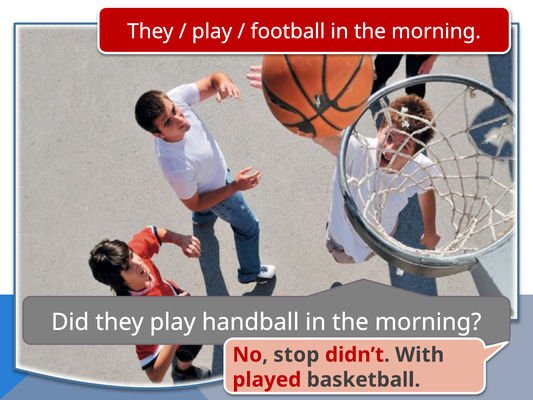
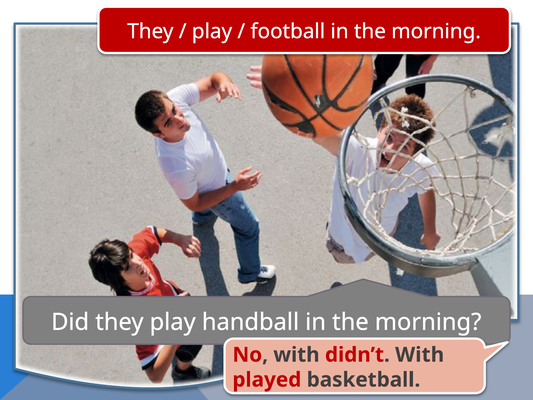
No stop: stop -> with
